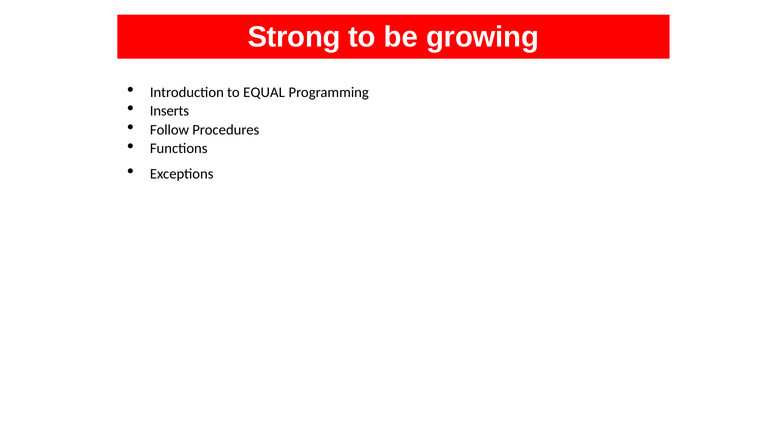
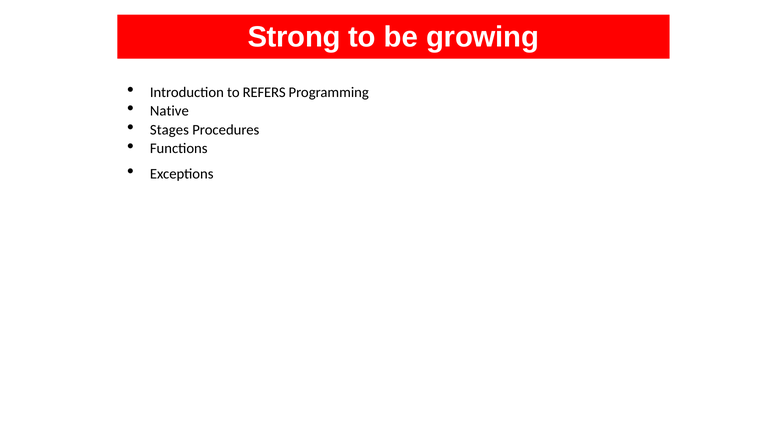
EQUAL: EQUAL -> REFERS
Inserts: Inserts -> Native
Follow: Follow -> Stages
